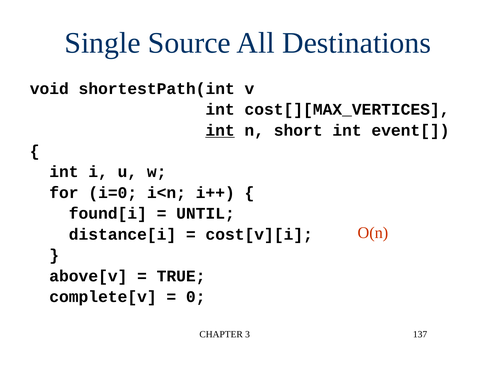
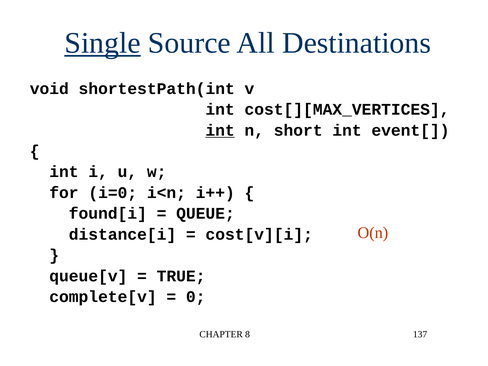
Single underline: none -> present
UNTIL: UNTIL -> QUEUE
above[v: above[v -> queue[v
3: 3 -> 8
